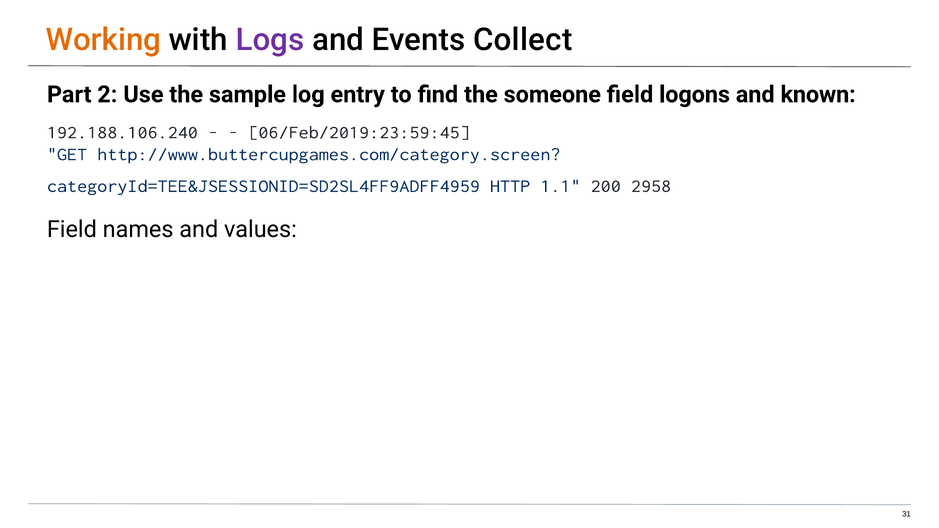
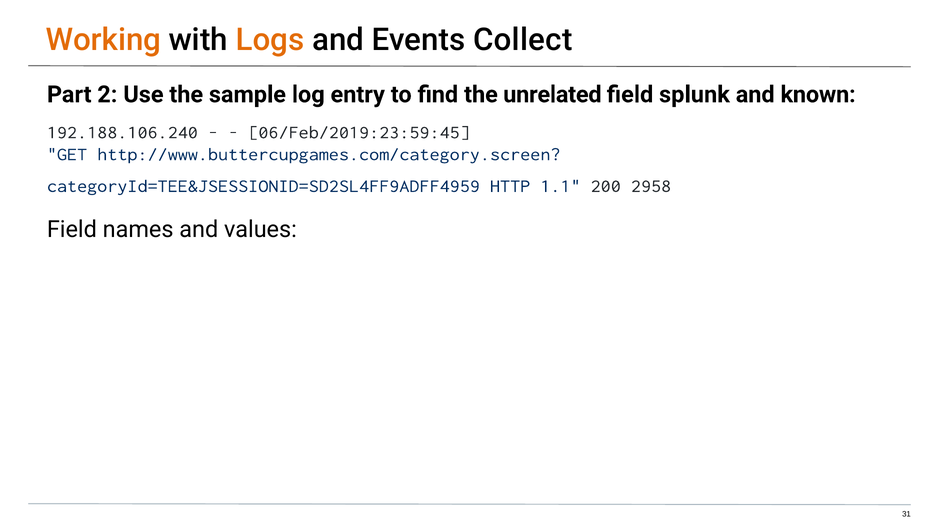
Logs colour: purple -> orange
someone: someone -> unrelated
logons: logons -> splunk
